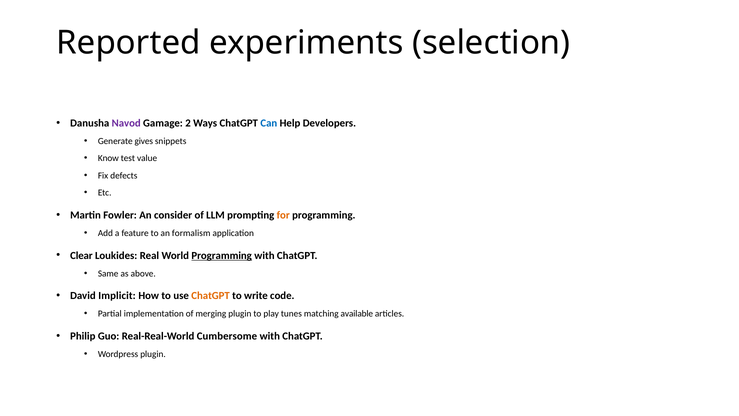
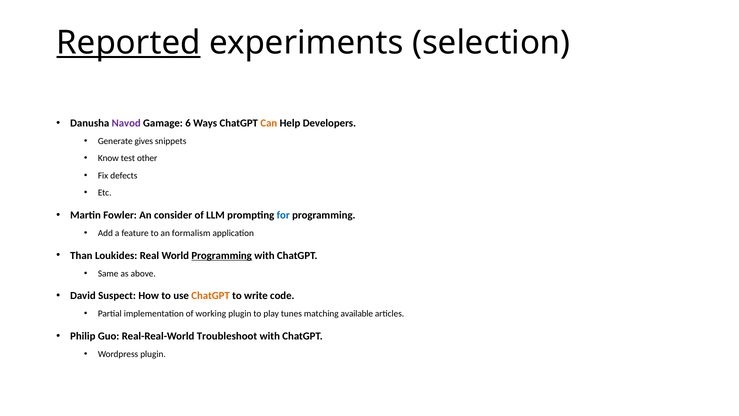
Reported underline: none -> present
2: 2 -> 6
Can colour: blue -> orange
value: value -> other
for colour: orange -> blue
Clear: Clear -> Than
Implicit: Implicit -> Suspect
merging: merging -> working
Cumbersome: Cumbersome -> Troubleshoot
